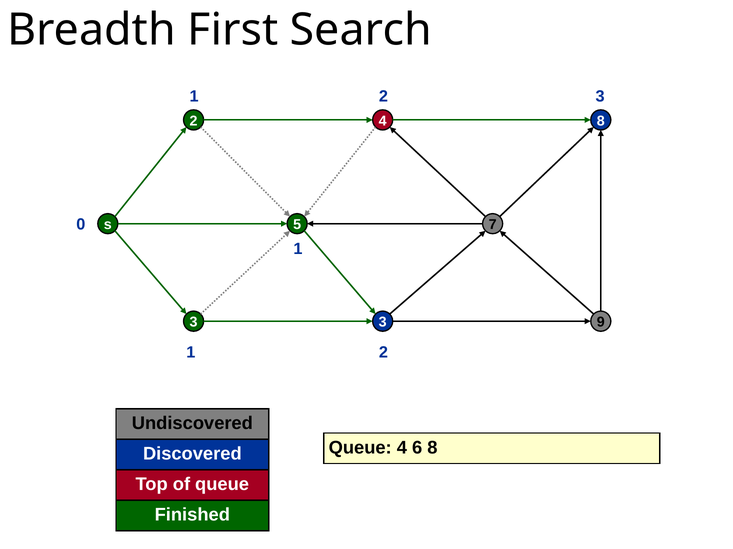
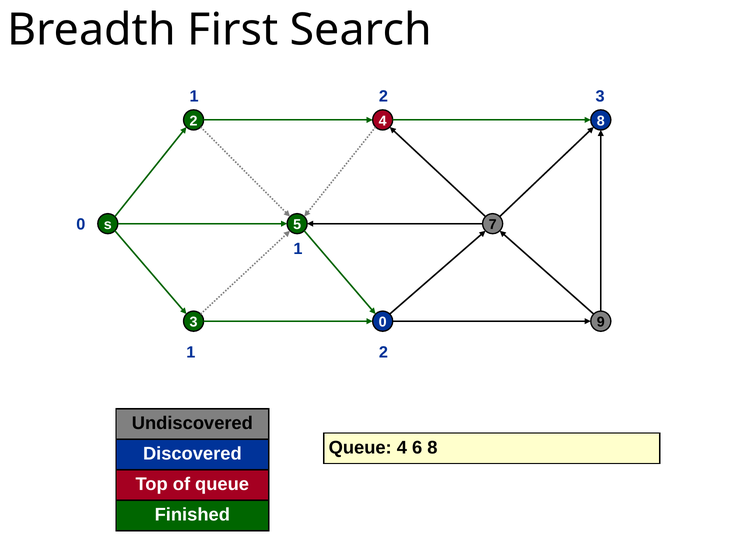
3 3: 3 -> 0
